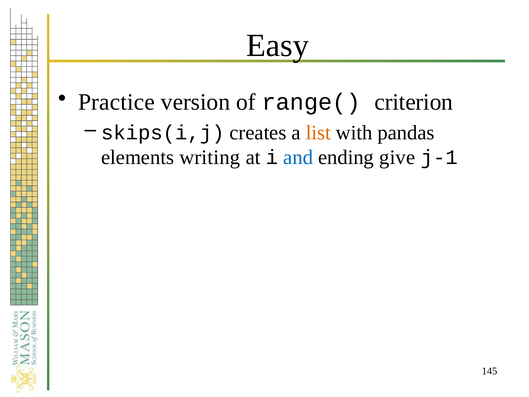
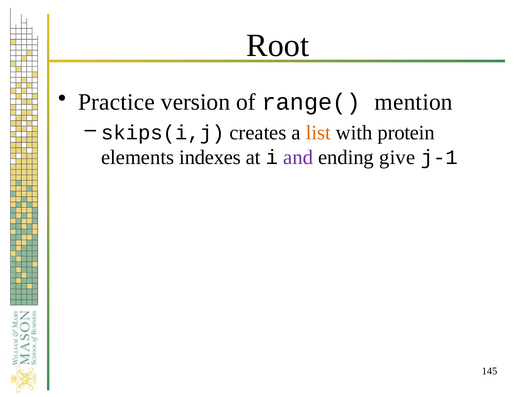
Easy: Easy -> Root
criterion: criterion -> mention
pandas: pandas -> protein
writing: writing -> indexes
and colour: blue -> purple
